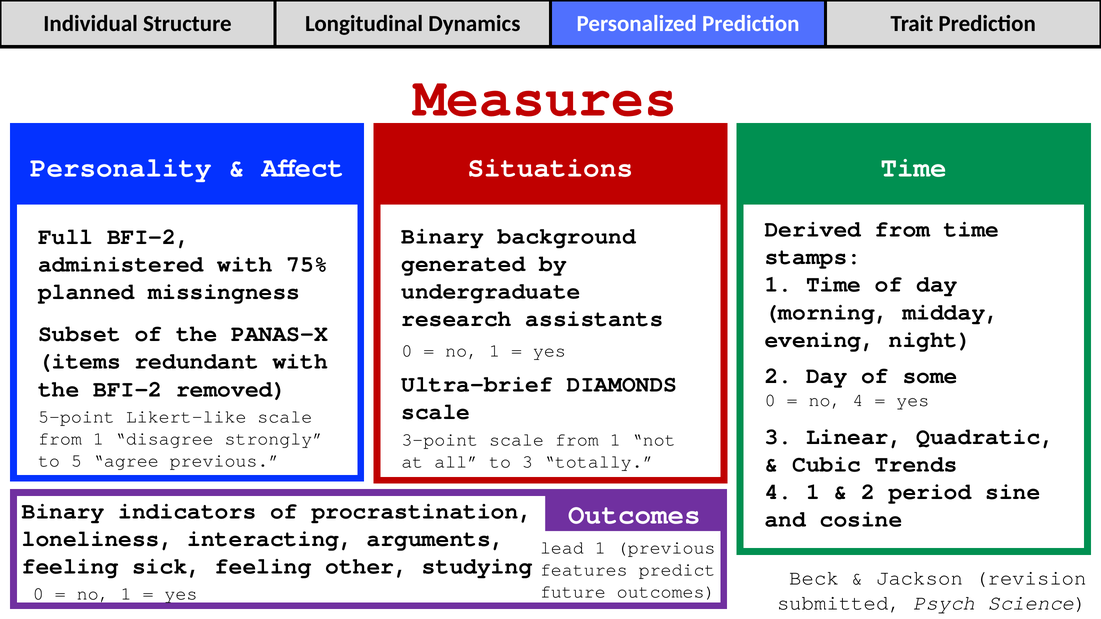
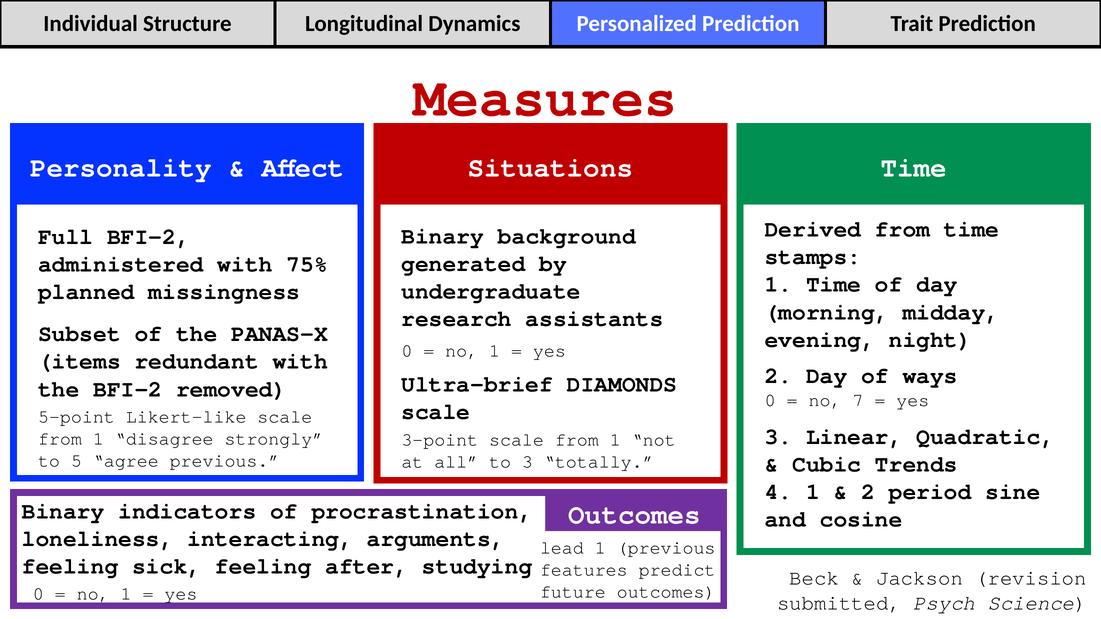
some: some -> ways
no 4: 4 -> 7
other: other -> after
